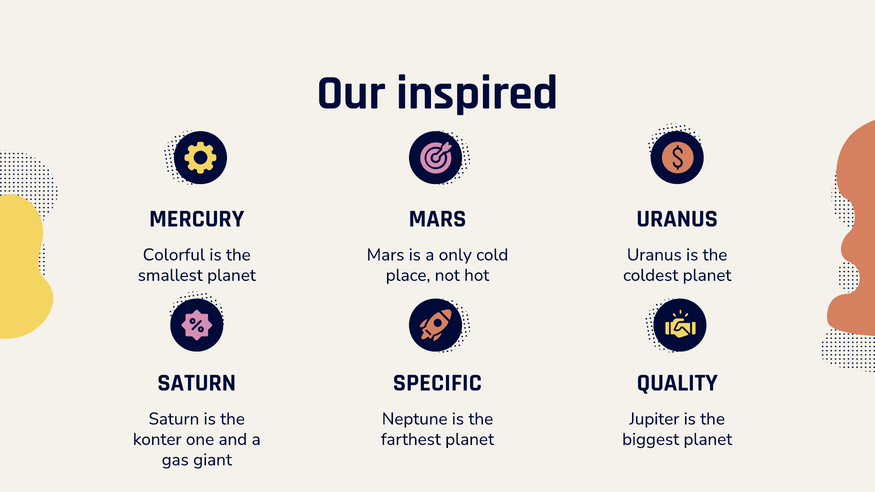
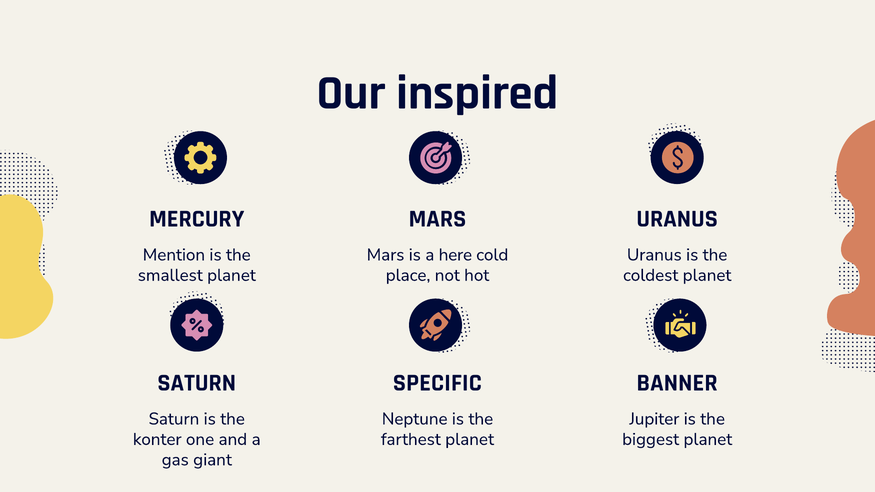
Colorful: Colorful -> Mention
only: only -> here
QUALITY: QUALITY -> BANNER
